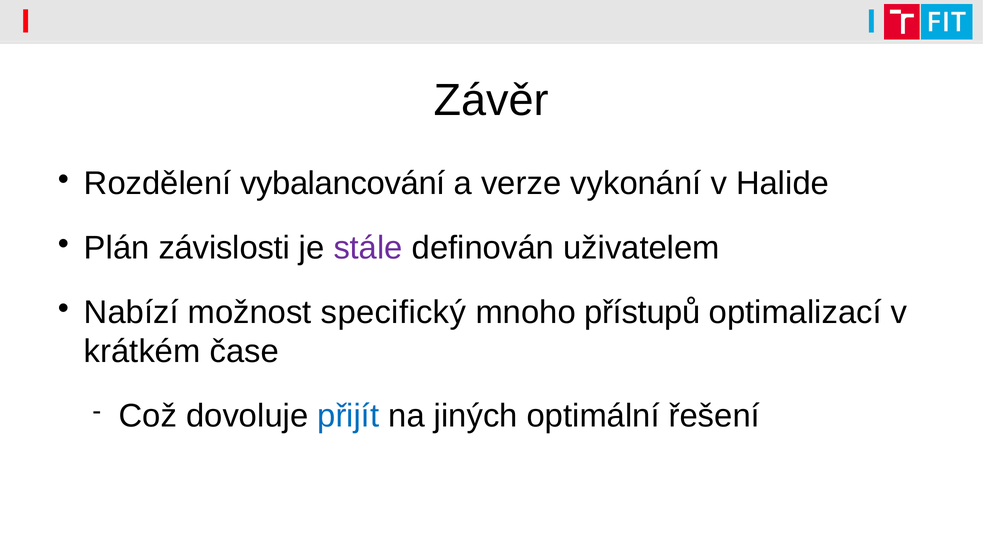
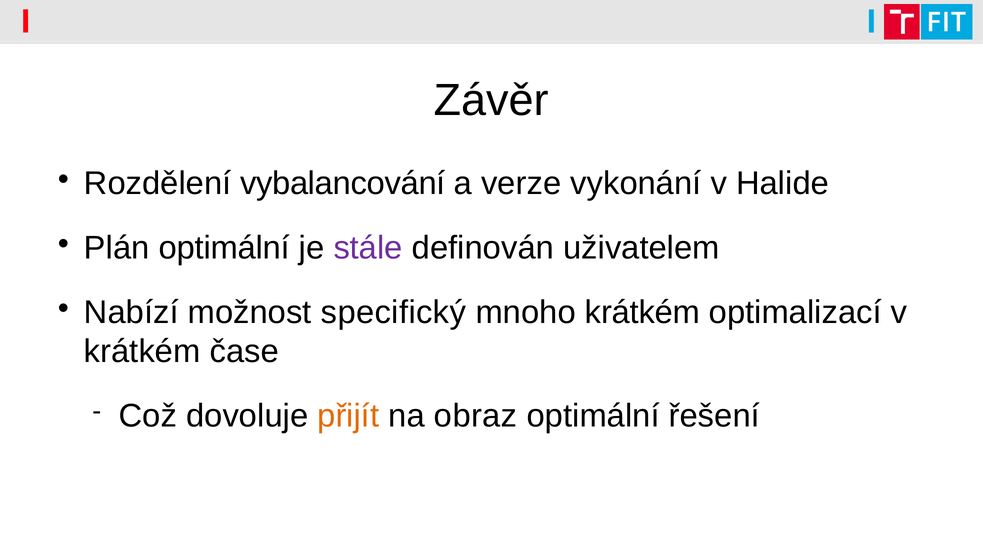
Plán závislosti: závislosti -> optimální
mnoho přístupů: přístupů -> krátkém
přijít colour: blue -> orange
jiných: jiných -> obraz
